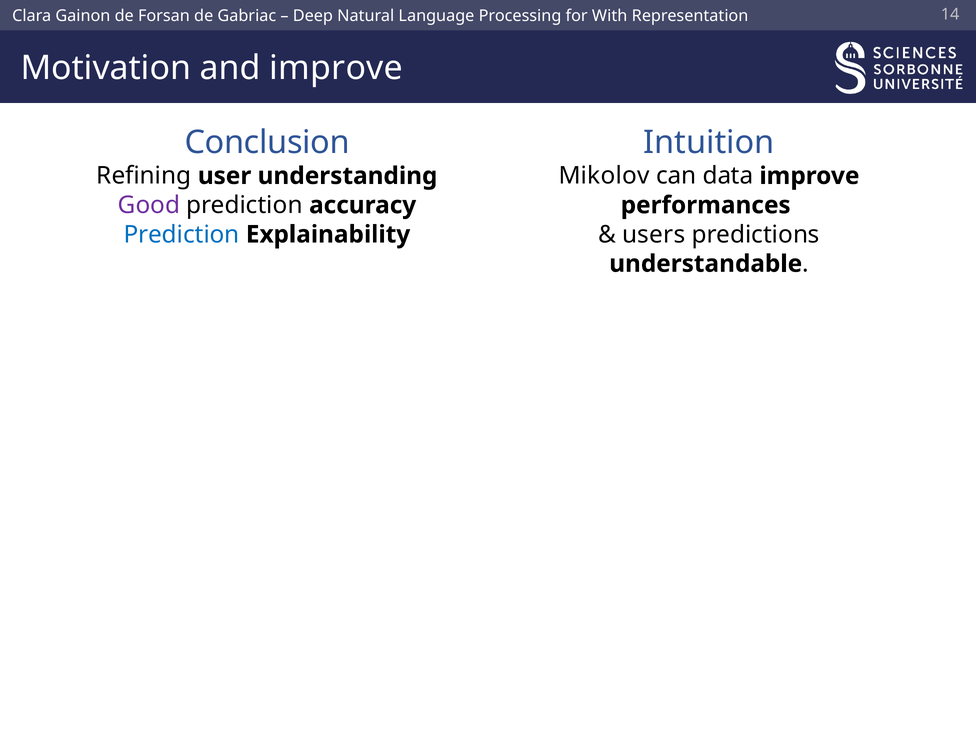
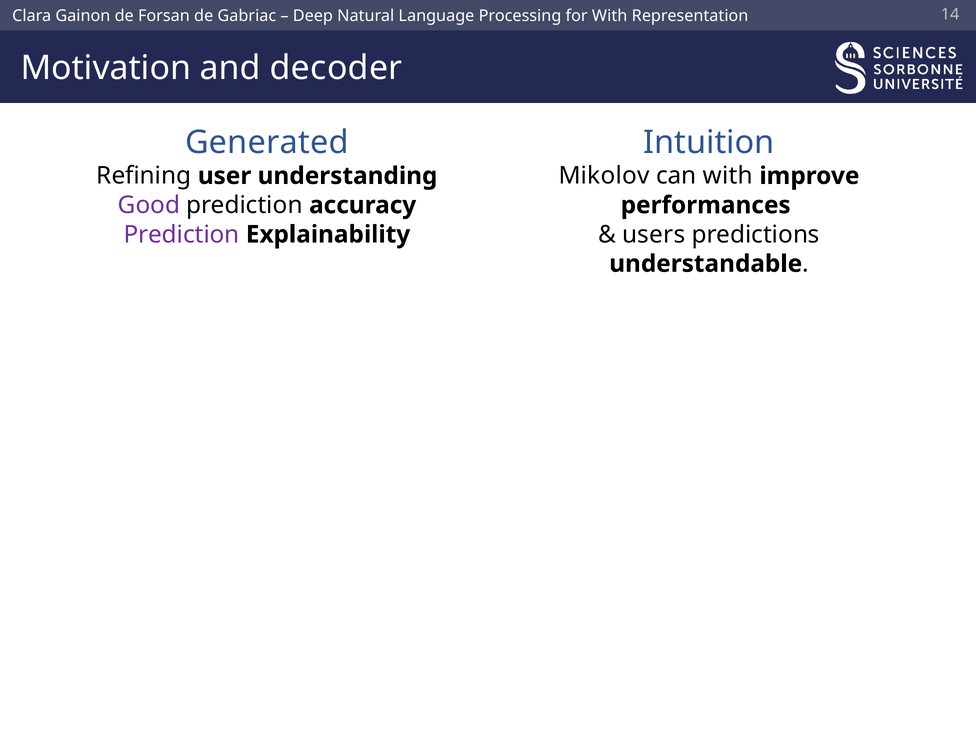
and improve: improve -> decoder
Conclusion: Conclusion -> Generated
can data: data -> with
Prediction at (182, 234) colour: blue -> purple
